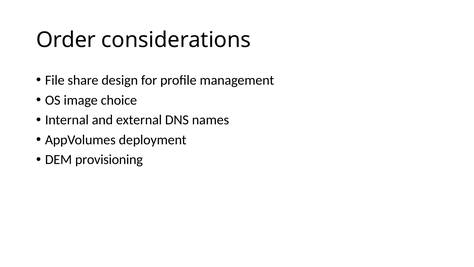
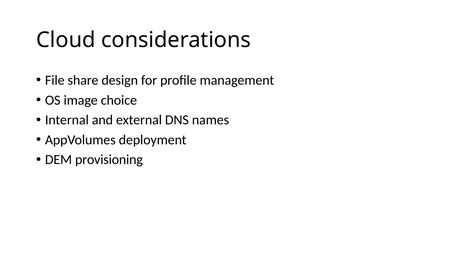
Order: Order -> Cloud
